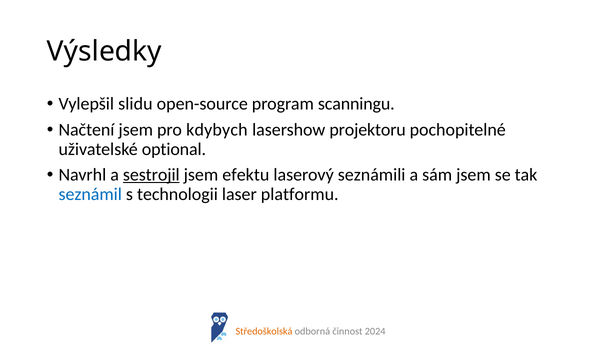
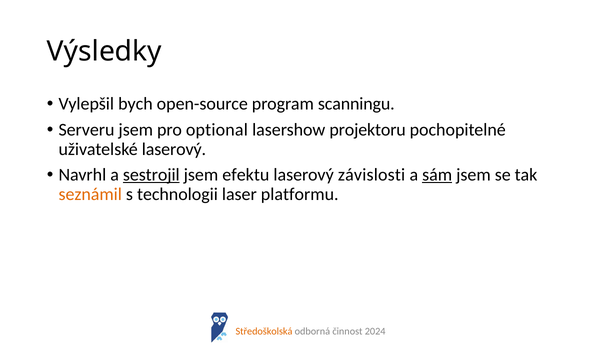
slidu: slidu -> bych
Načtení: Načtení -> Serveru
kdybych: kdybych -> optional
uživatelské optional: optional -> laserový
seznámili: seznámili -> závislosti
sám underline: none -> present
seznámil colour: blue -> orange
